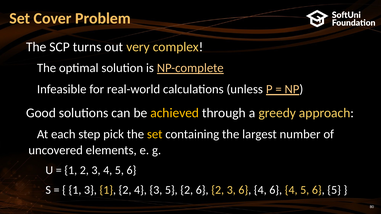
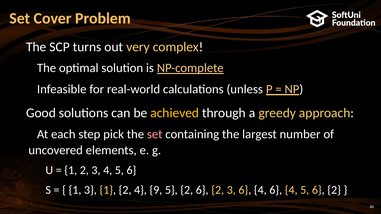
set at (155, 134) colour: yellow -> pink
4 3: 3 -> 9
5 6 5: 5 -> 2
